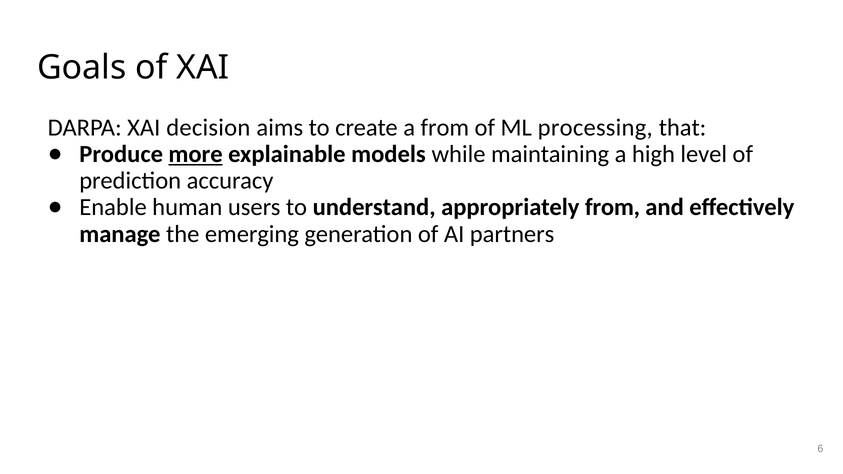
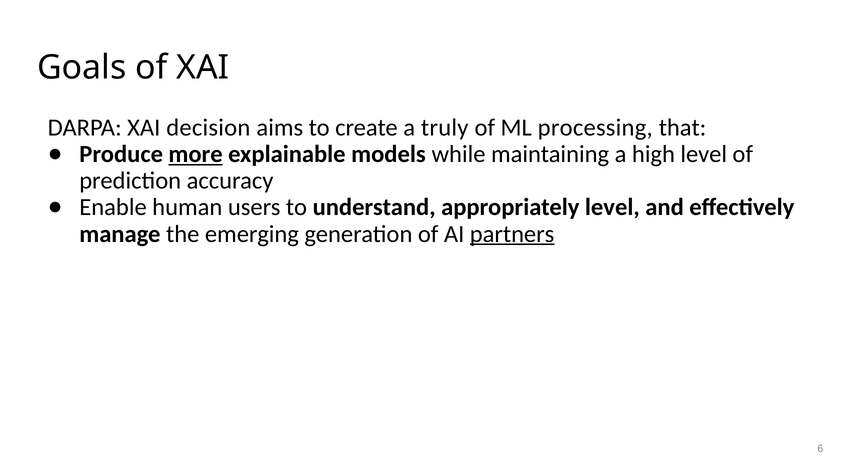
a from: from -> truly
appropriately from: from -> level
partners underline: none -> present
